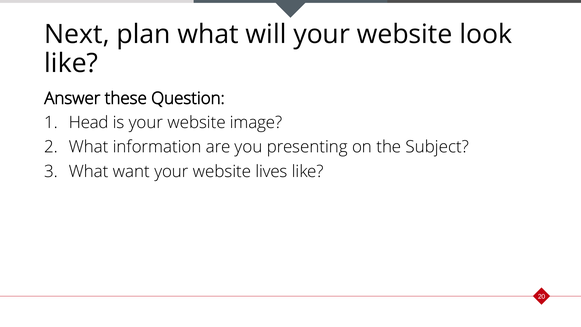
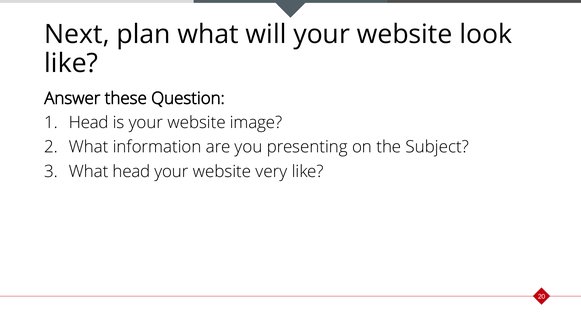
What want: want -> head
lives: lives -> very
